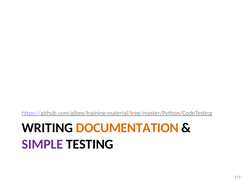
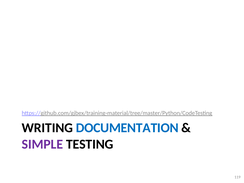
DOCUMENTATION colour: orange -> blue
